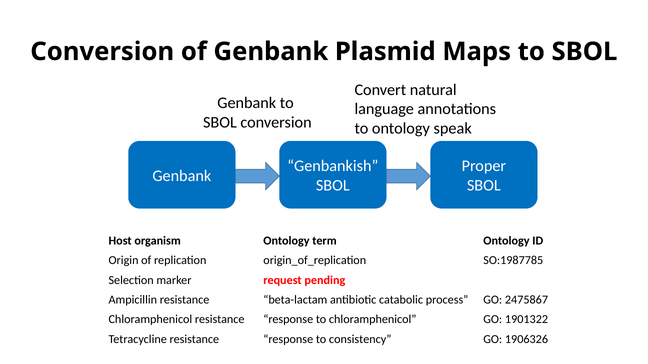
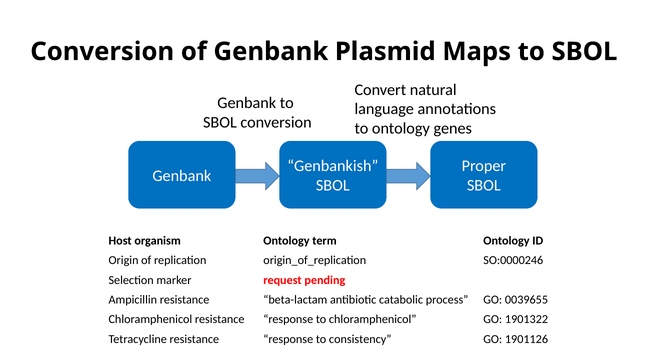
speak: speak -> genes
SO:1987785: SO:1987785 -> SO:0000246
2475867: 2475867 -> 0039655
1906326: 1906326 -> 1901126
